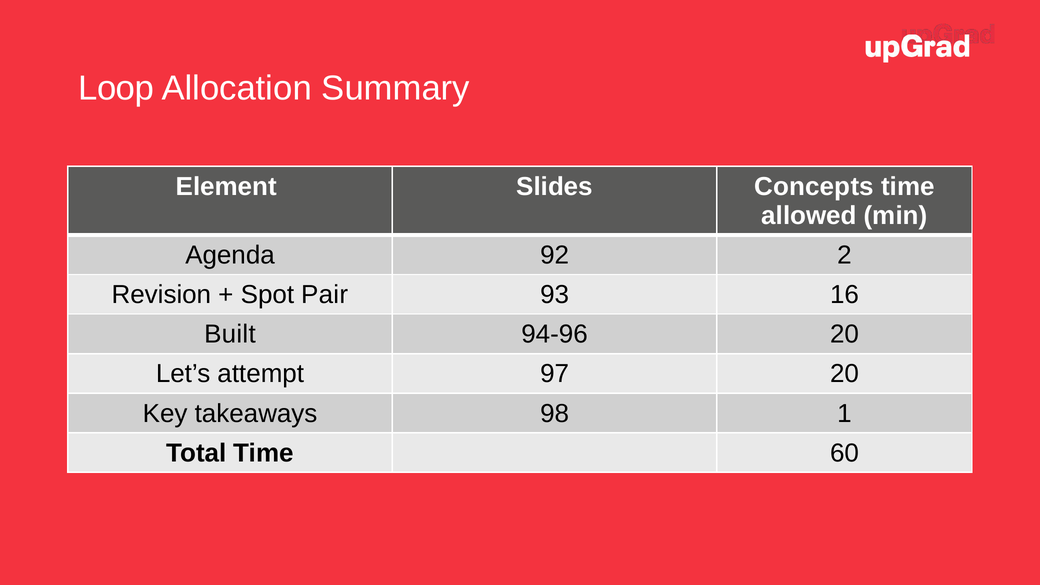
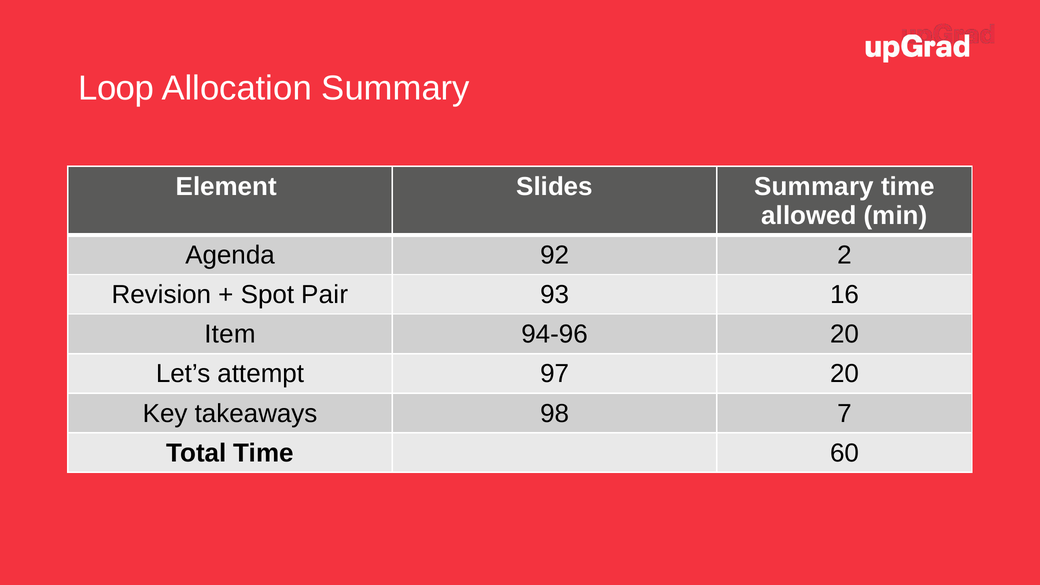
Slides Concepts: Concepts -> Summary
Built: Built -> Item
1: 1 -> 7
